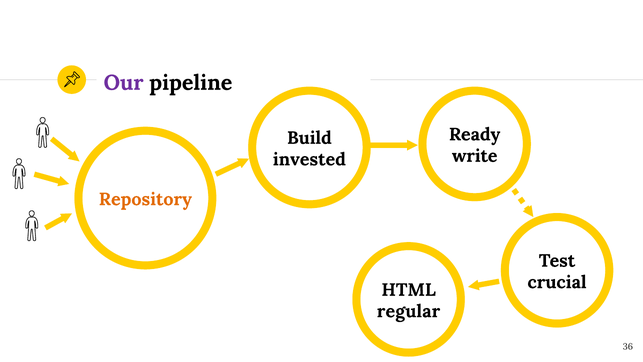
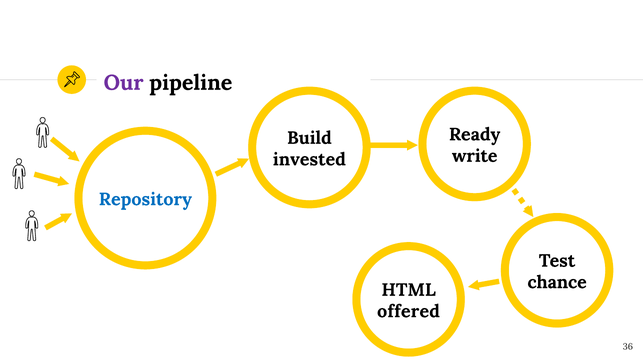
Repository colour: orange -> blue
crucial: crucial -> chance
regular: regular -> offered
